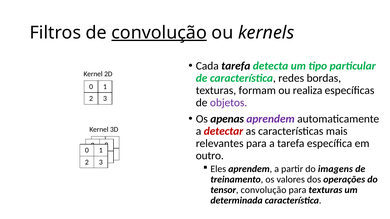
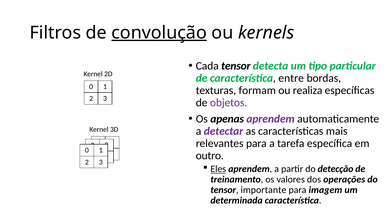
Cada tarefa: tarefa -> tensor
redes: redes -> entre
detectar colour: red -> purple
Eles underline: none -> present
imagens: imagens -> detecção
tensor convolução: convolução -> importante
para texturas: texturas -> imagem
